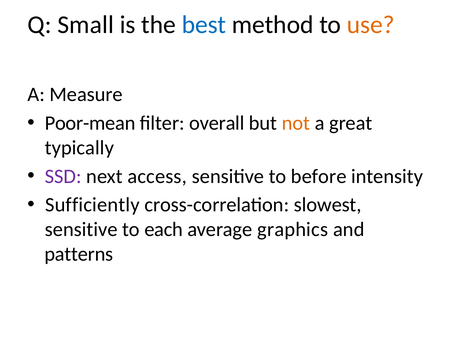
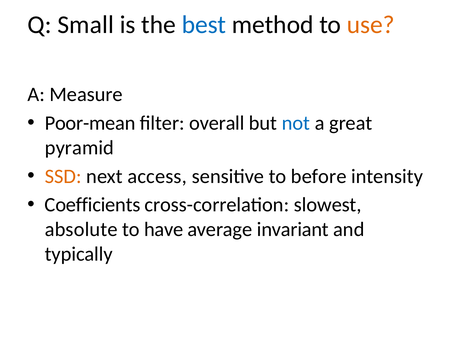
not colour: orange -> blue
typically: typically -> pyramid
SSD colour: purple -> orange
Sufficiently: Sufficiently -> Coefficients
sensitive at (81, 229): sensitive -> absolute
each: each -> have
graphics: graphics -> invariant
patterns: patterns -> typically
